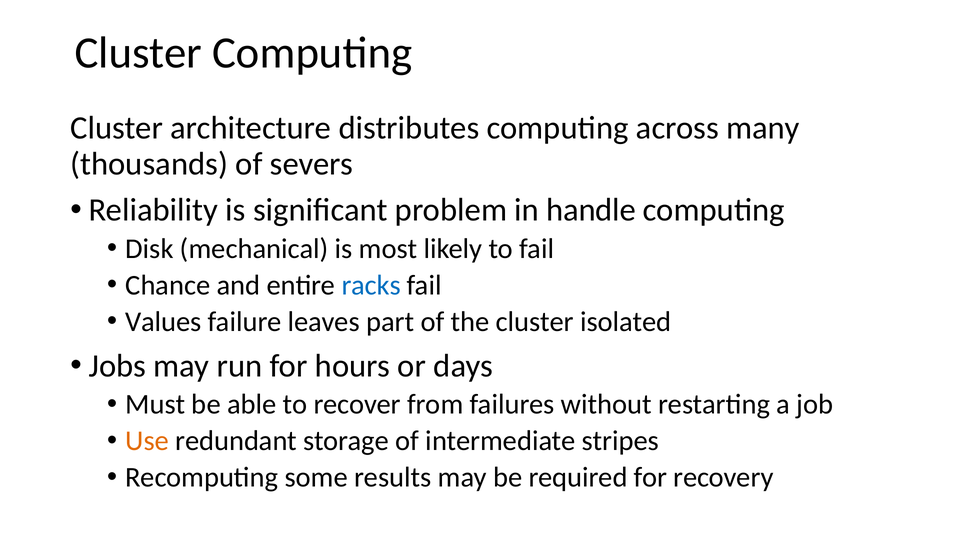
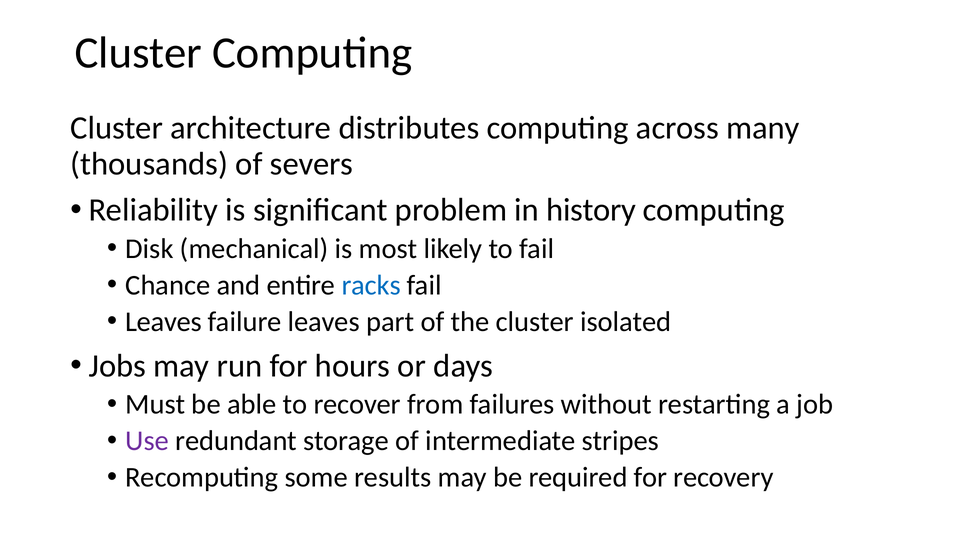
handle: handle -> history
Values at (163, 322): Values -> Leaves
Use colour: orange -> purple
